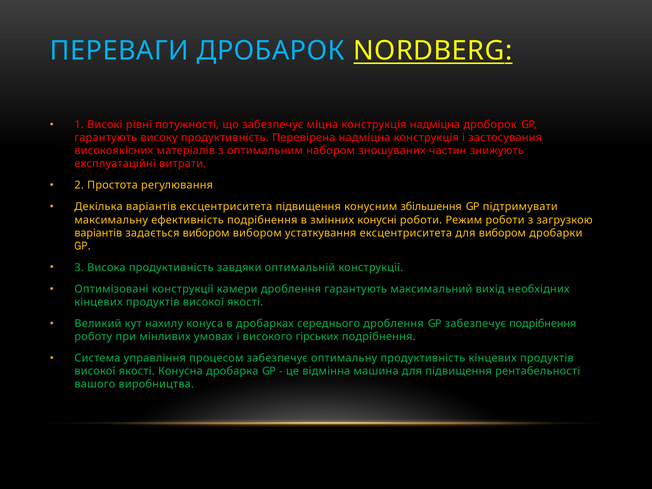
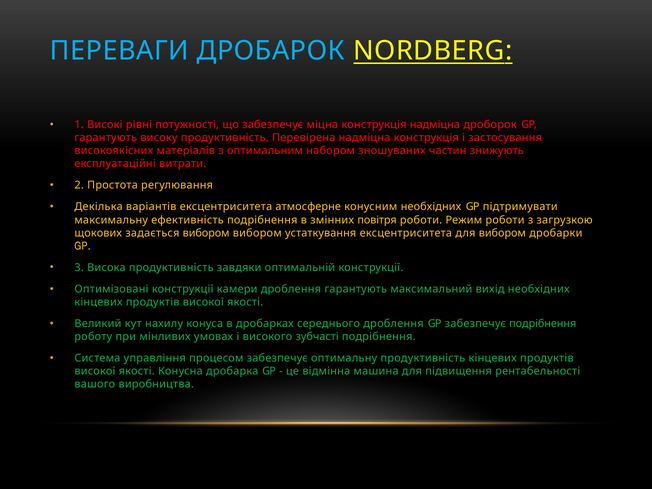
ексцентриситета підвищення: підвищення -> атмосферне
конусним збільшення: збільшення -> необхідних
конусні: конусні -> повітря
варіантів at (98, 233): варіантів -> щокових
гірських: гірських -> зубчасті
